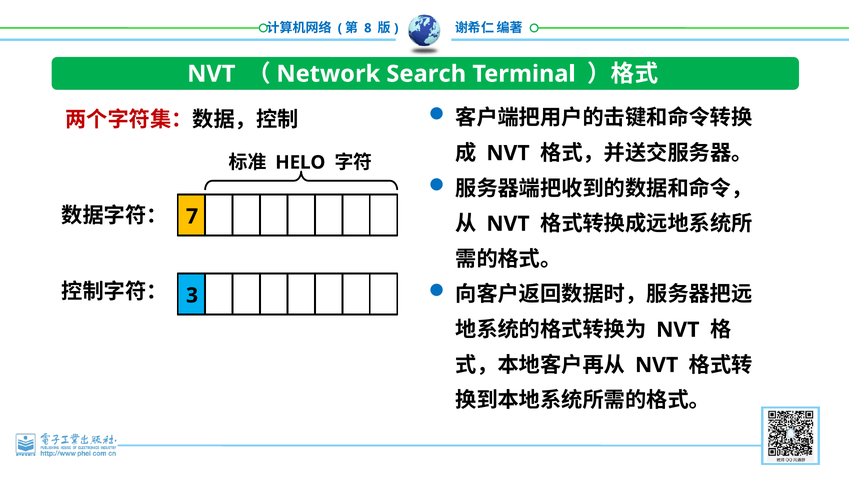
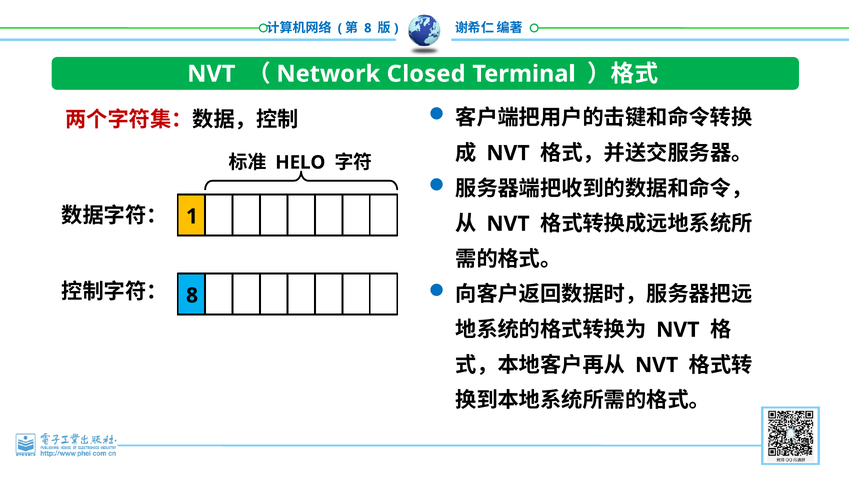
Search: Search -> Closed
7: 7 -> 1
3 at (192, 296): 3 -> 8
